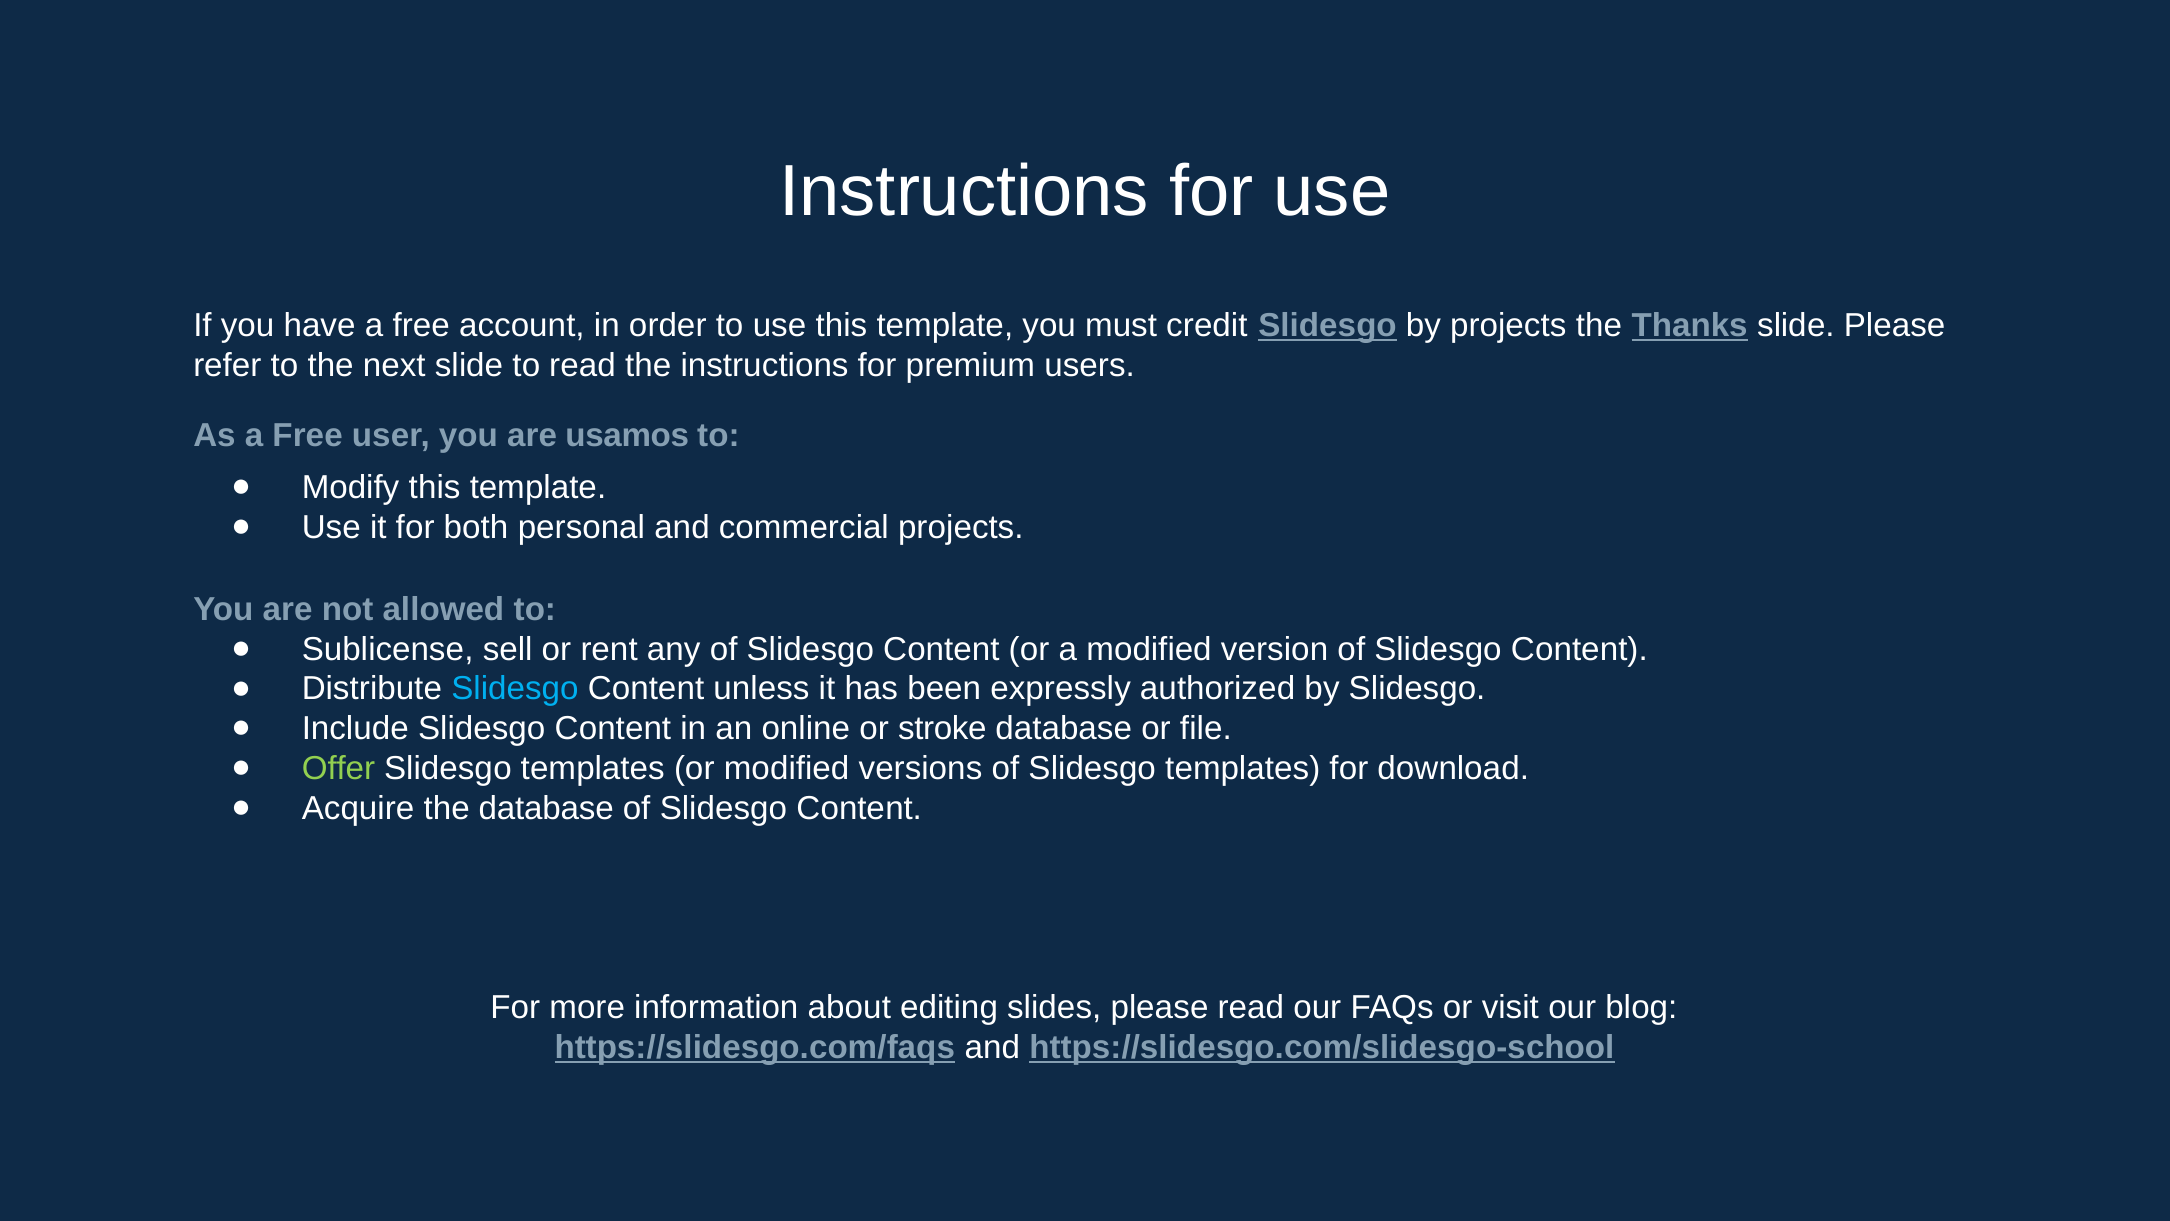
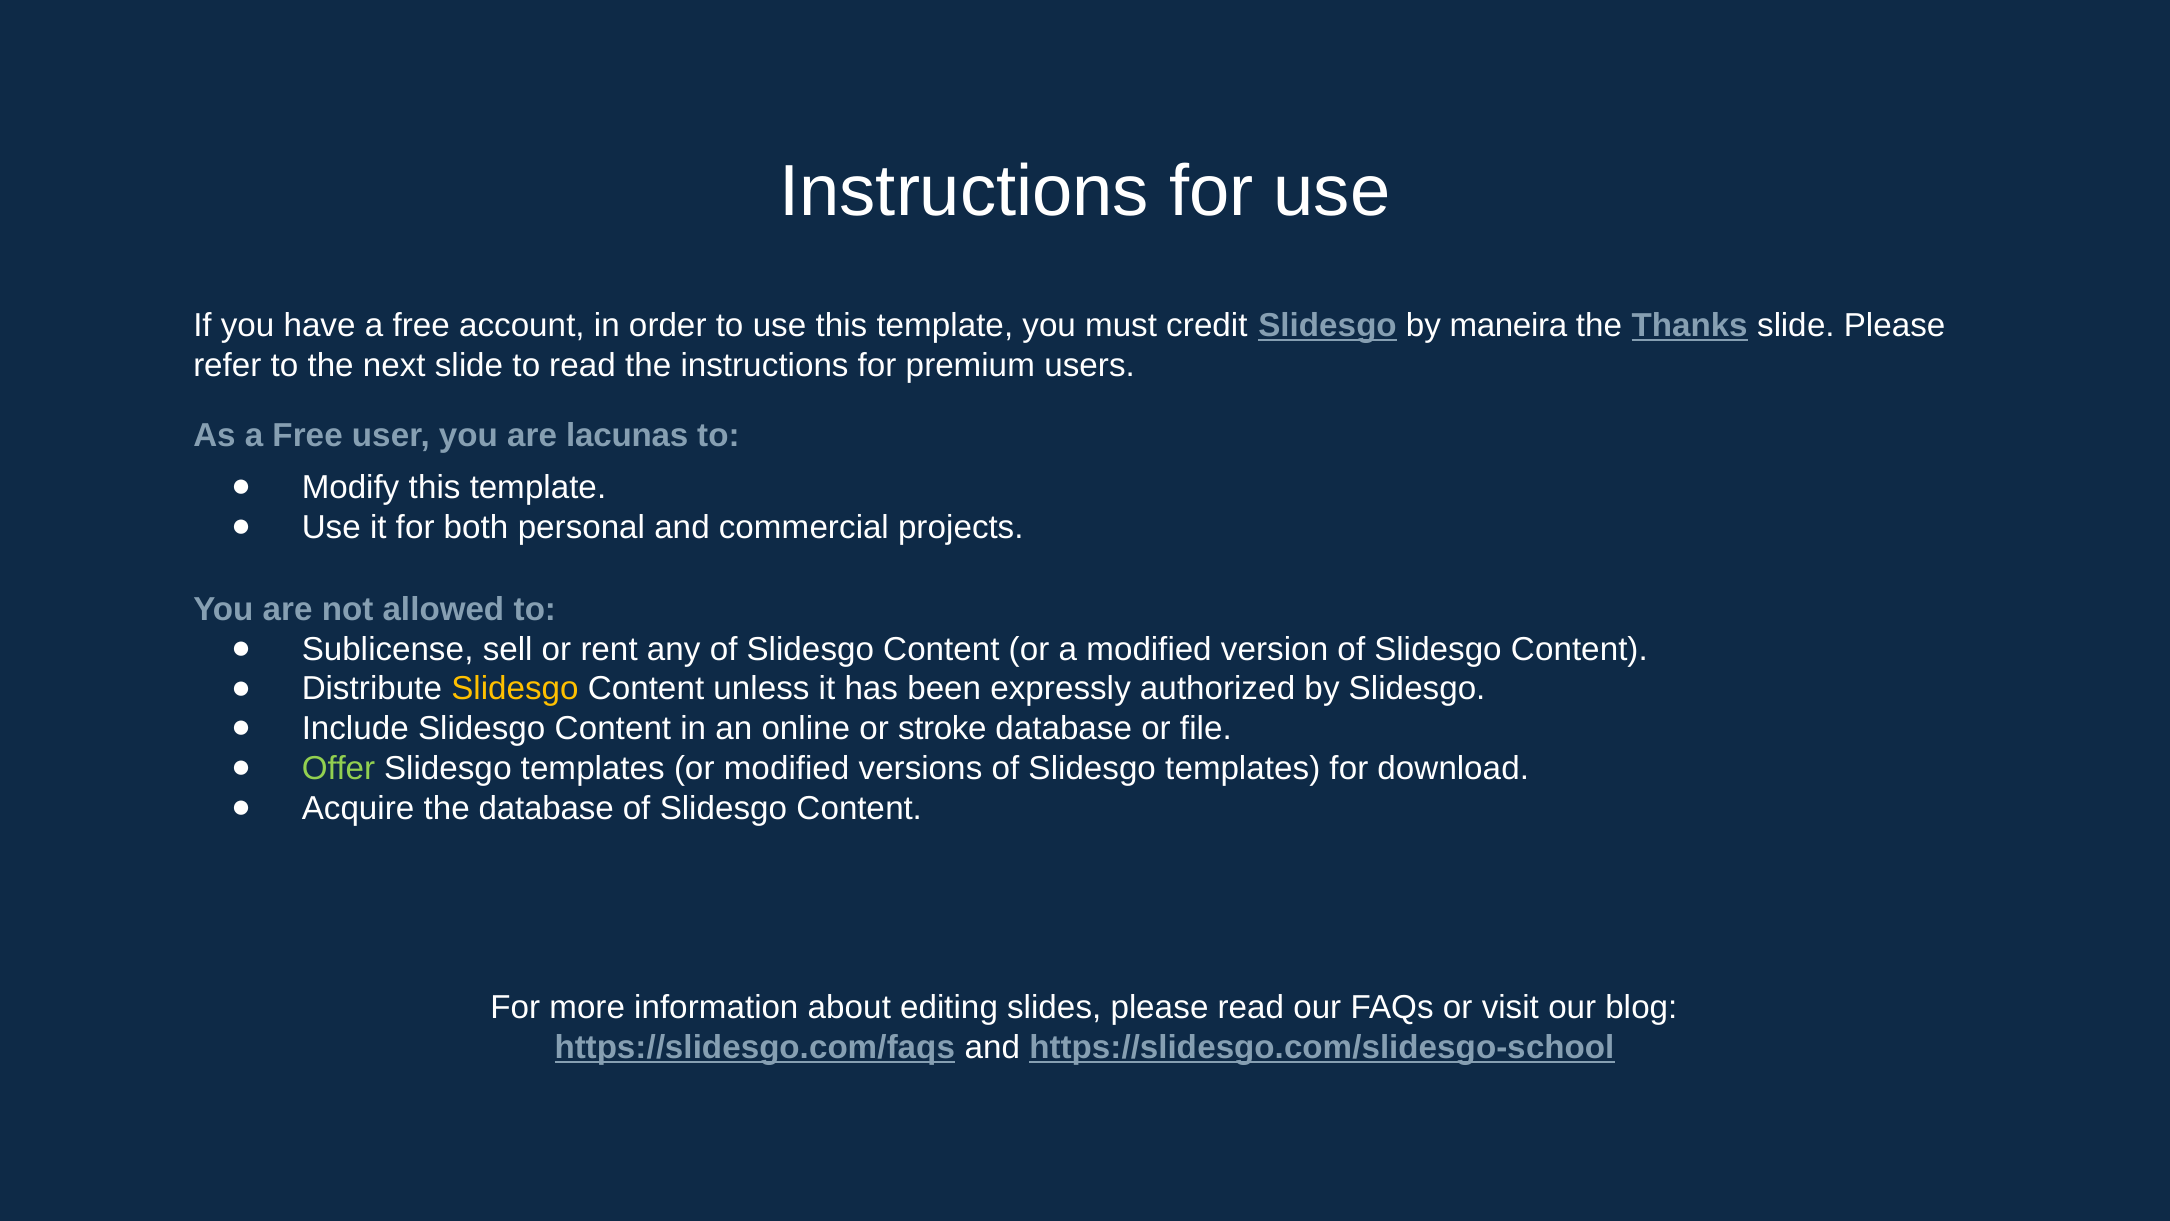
by projects: projects -> maneira
usamos: usamos -> lacunas
Slidesgo at (515, 689) colour: light blue -> yellow
